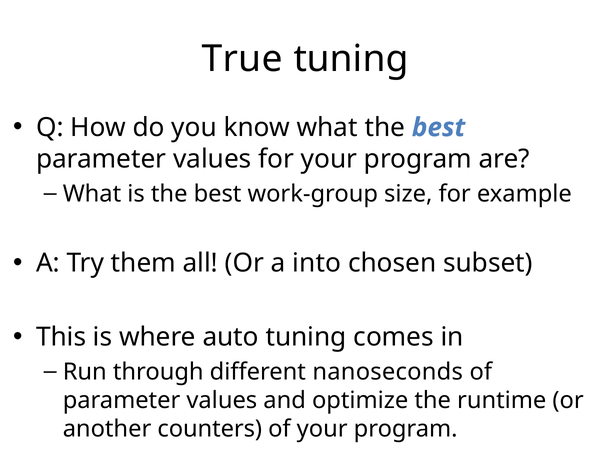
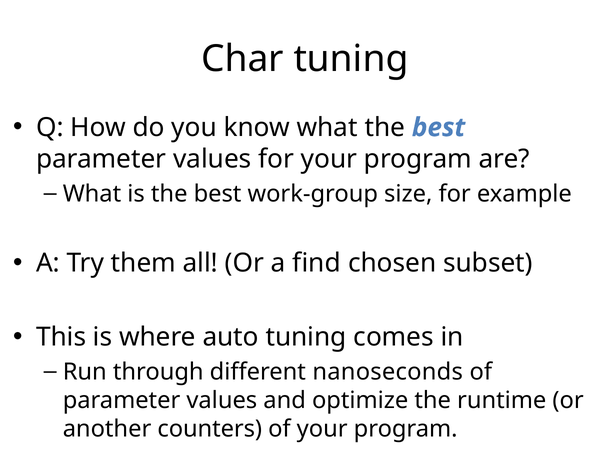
True: True -> Char
into: into -> find
